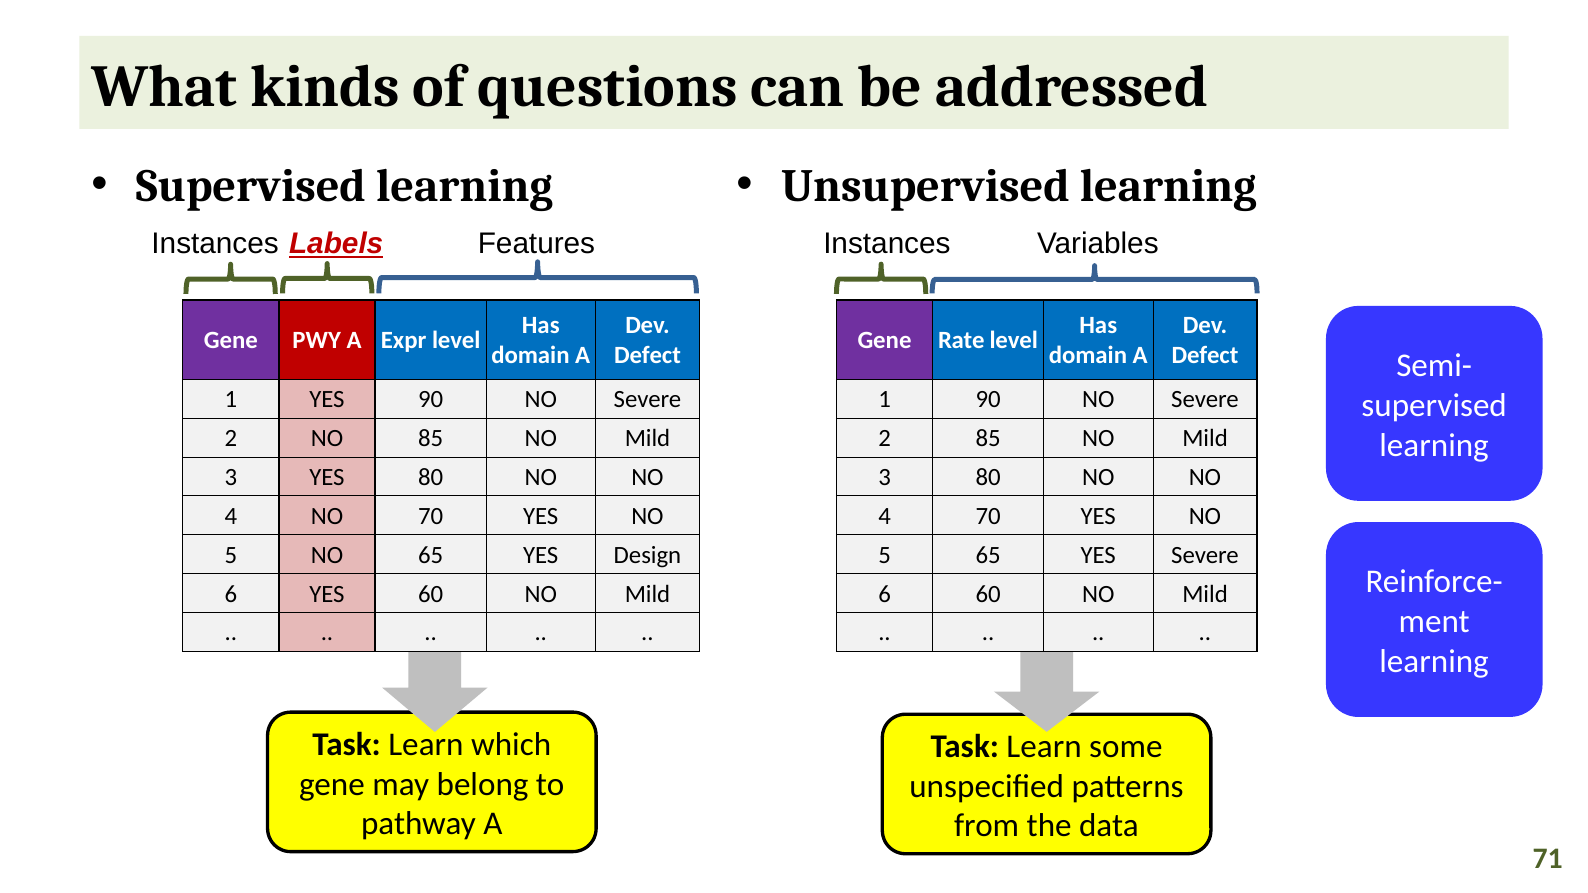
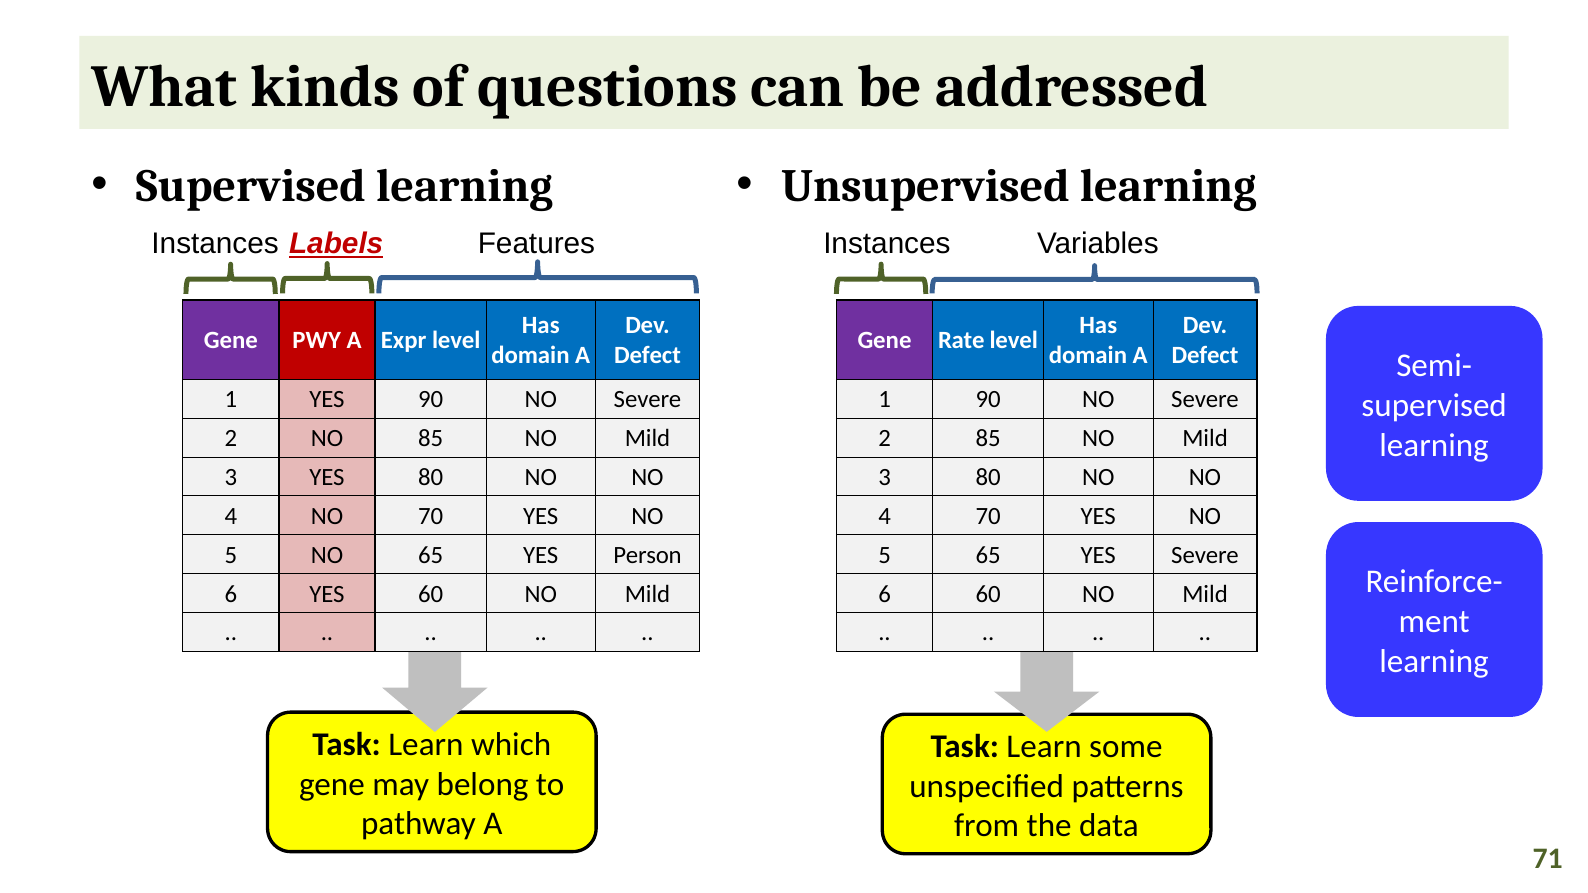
Design: Design -> Person
